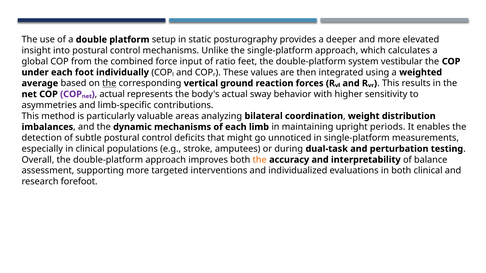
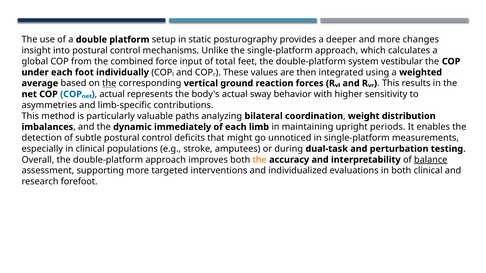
elevated: elevated -> changes
ratio: ratio -> total
COPₙₑₜ colour: purple -> blue
areas: areas -> paths
dynamic mechanisms: mechanisms -> immediately
balance underline: none -> present
